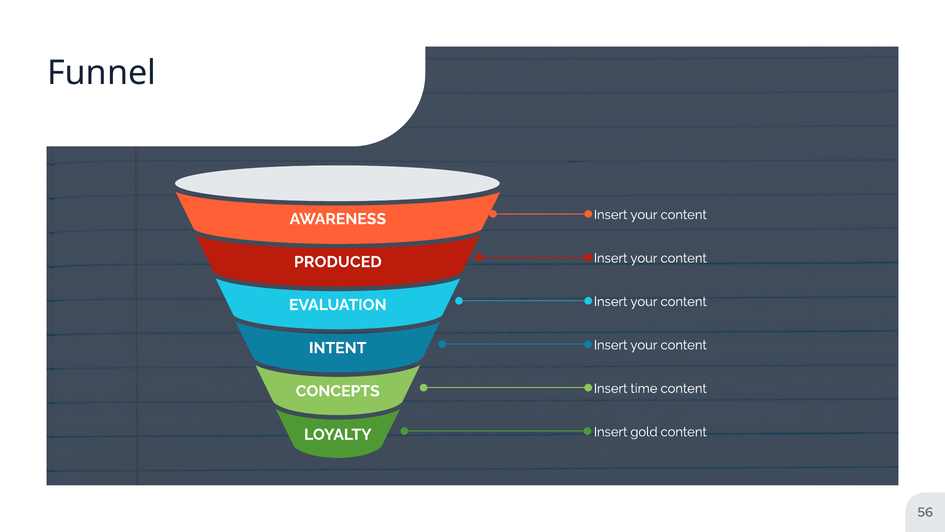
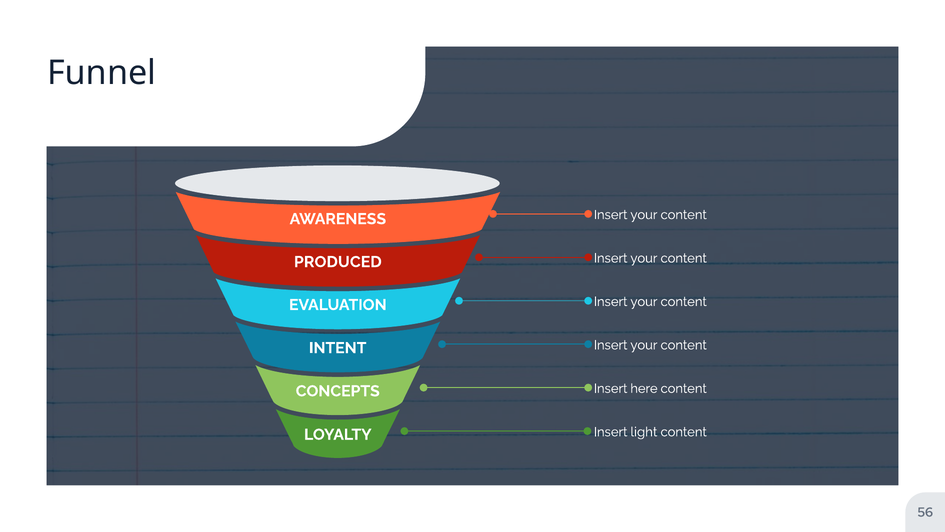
time: time -> here
gold: gold -> light
